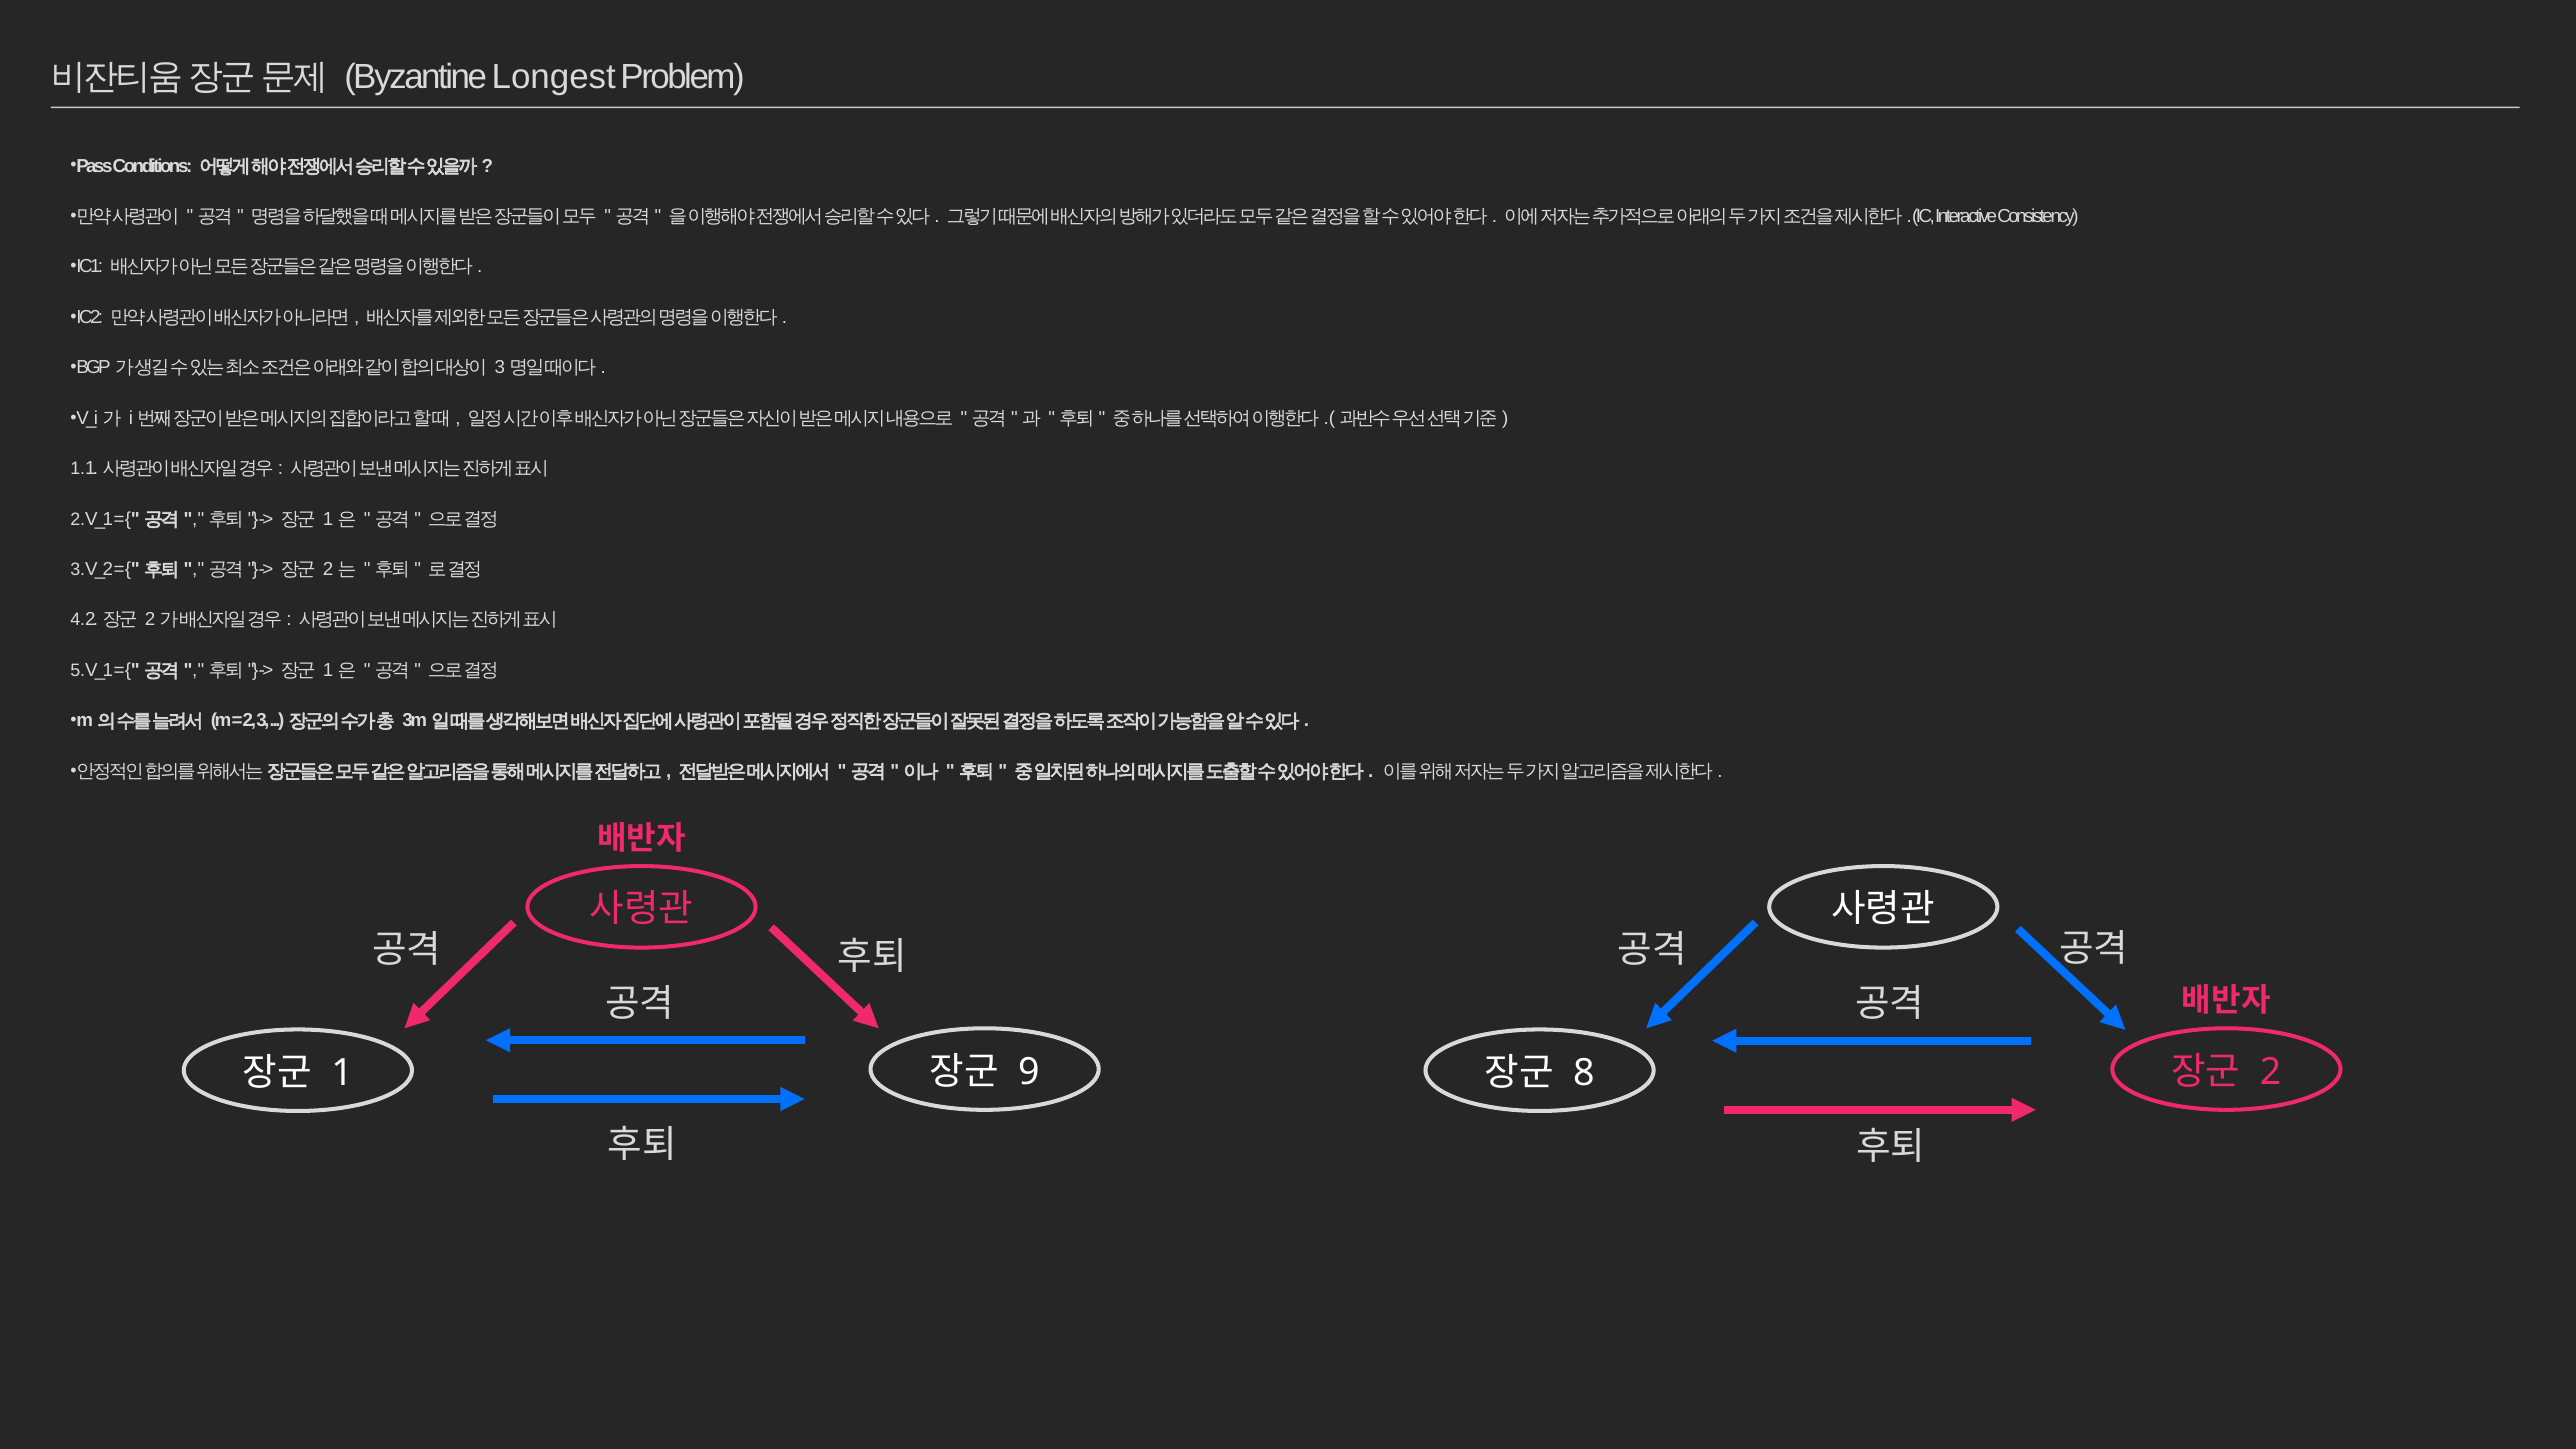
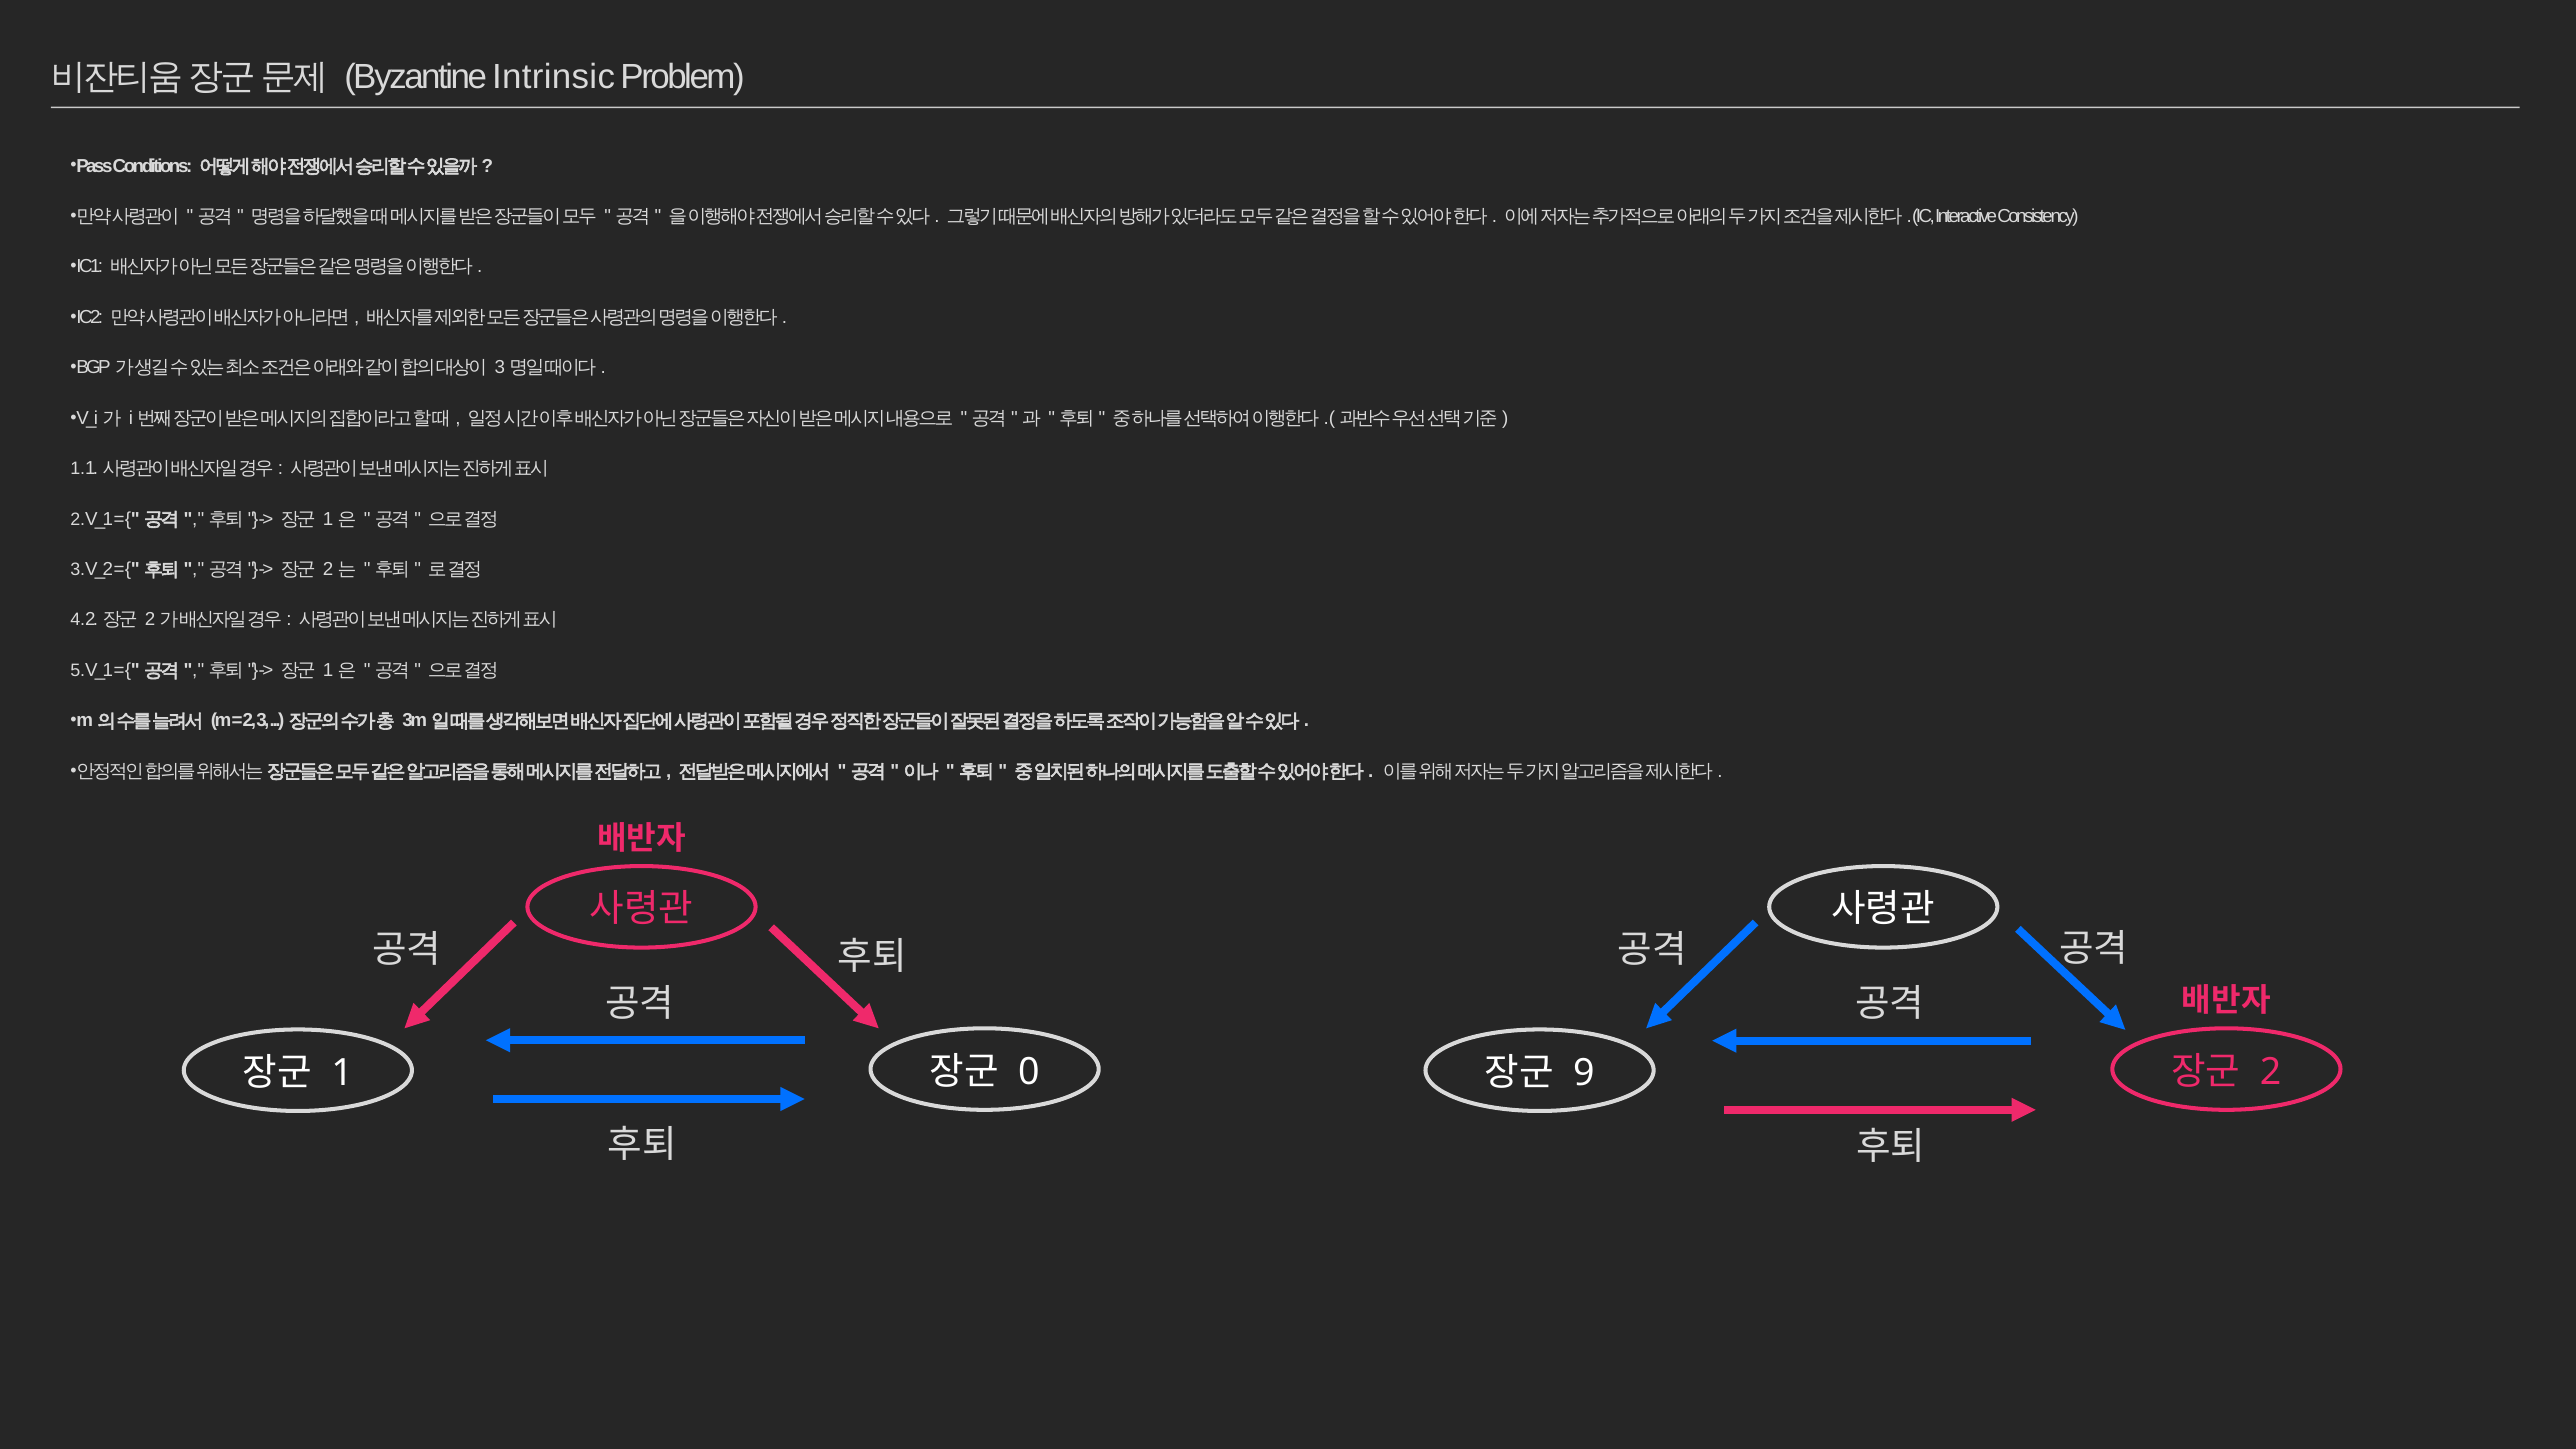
Longest: Longest -> Intrinsic
9: 9 -> 0
8: 8 -> 9
